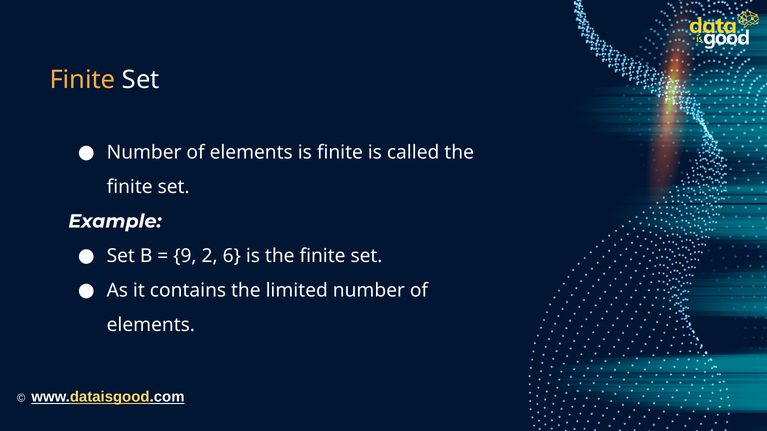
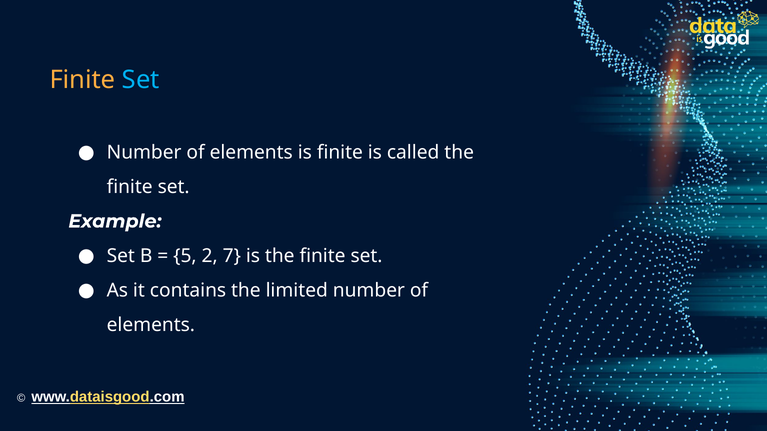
Set at (141, 80) colour: white -> light blue
9: 9 -> 5
6: 6 -> 7
